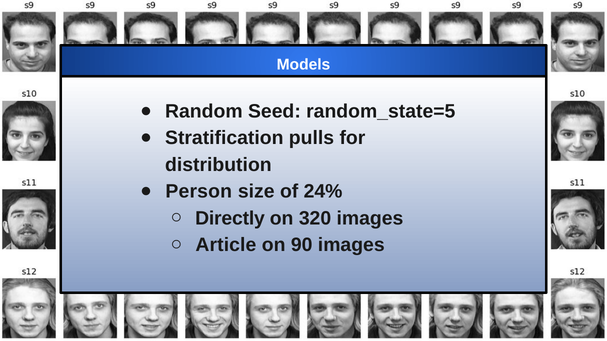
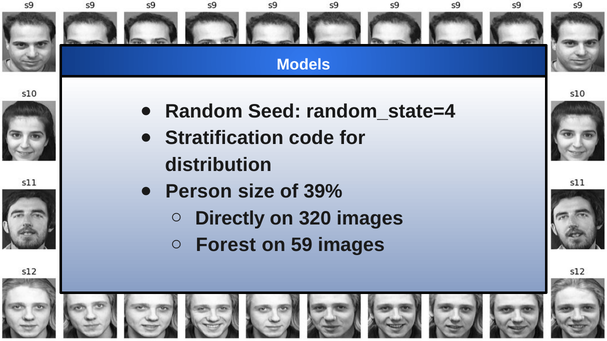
random_state=5: random_state=5 -> random_state=4
pulls: pulls -> code
24%: 24% -> 39%
Article: Article -> Forest
90: 90 -> 59
